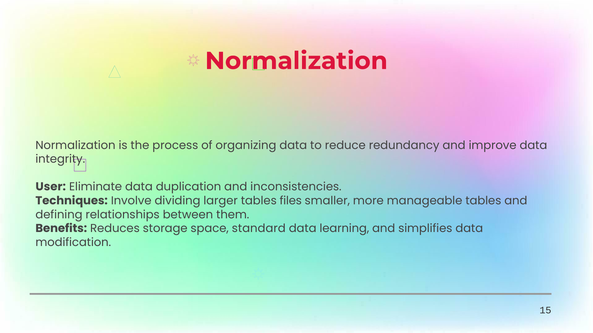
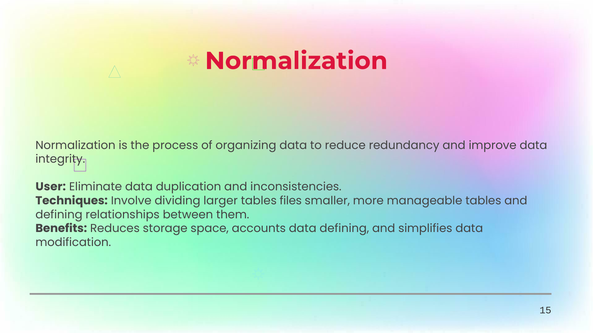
standard: standard -> accounts
data learning: learning -> defining
